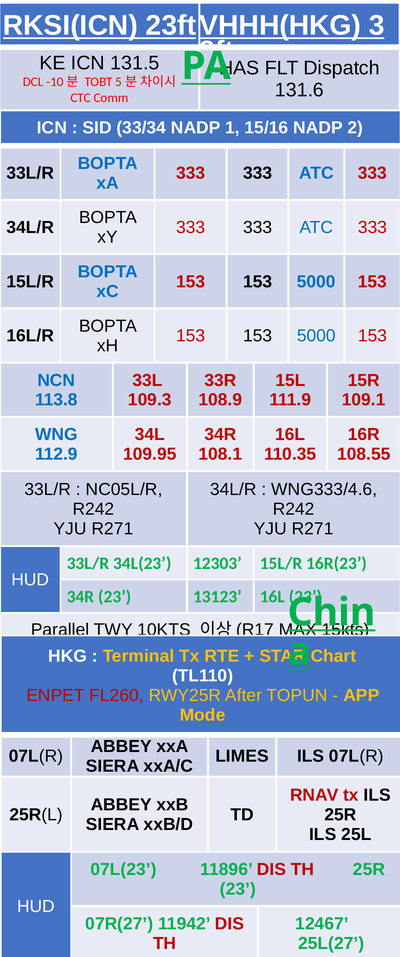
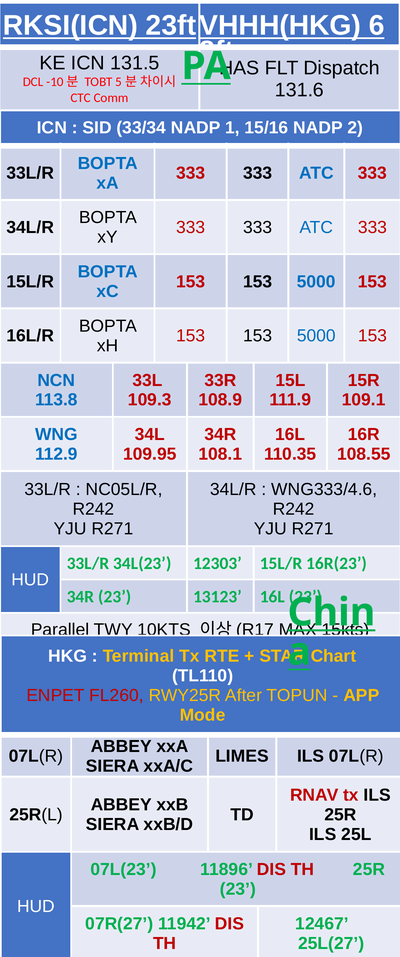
3: 3 -> 6
